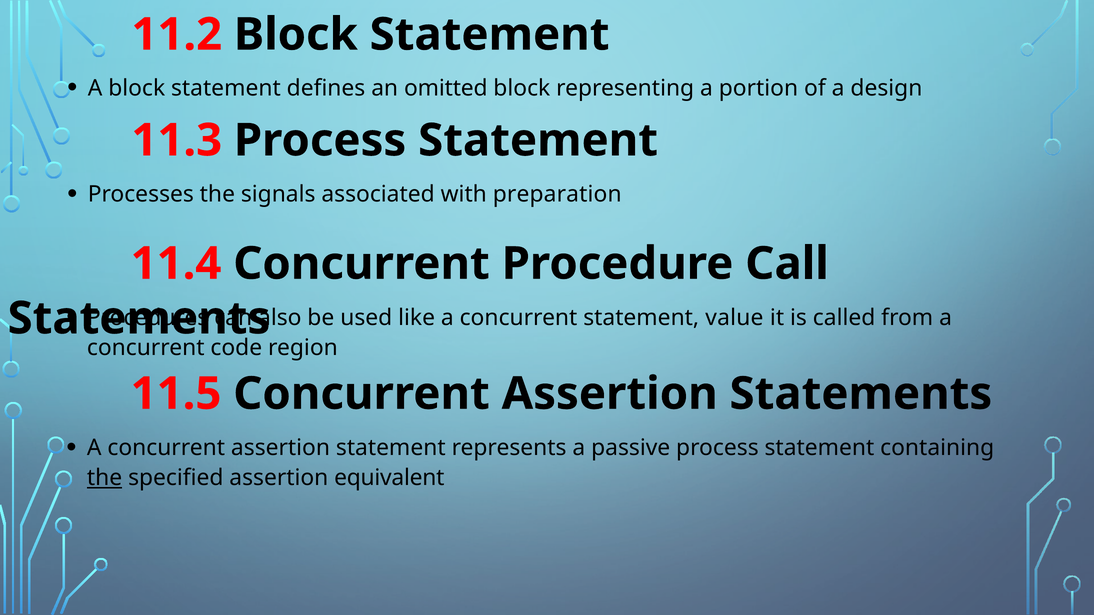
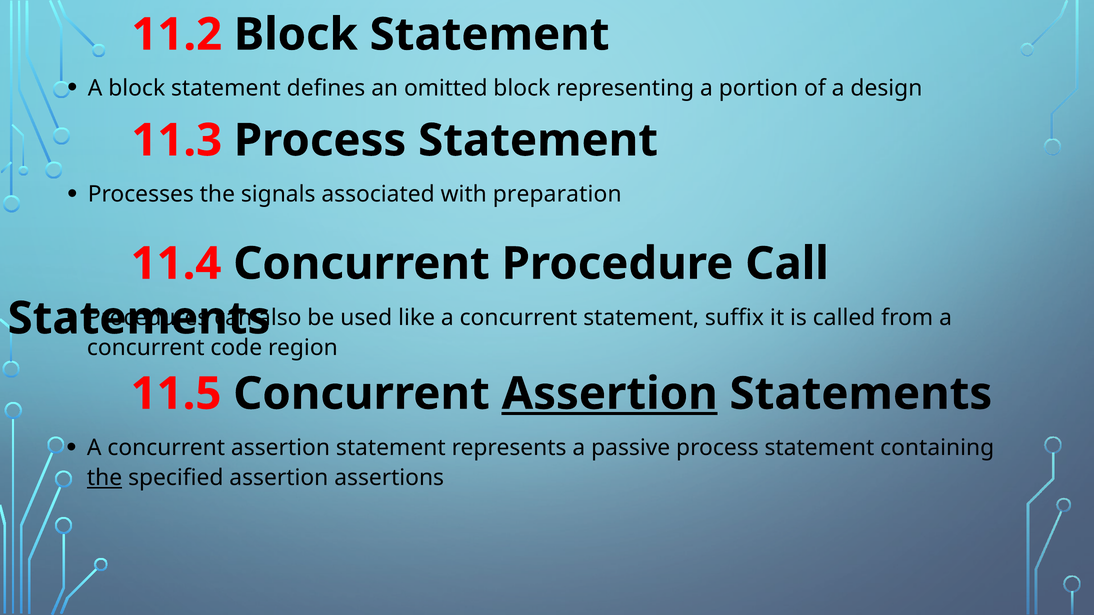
value: value -> suffix
Assertion at (610, 394) underline: none -> present
equivalent: equivalent -> assertions
